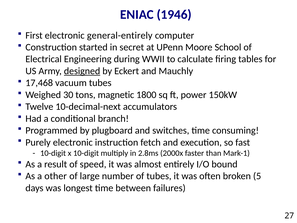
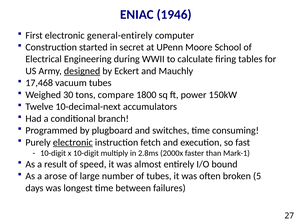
magnetic: magnetic -> compare
electronic at (73, 142) underline: none -> present
other: other -> arose
